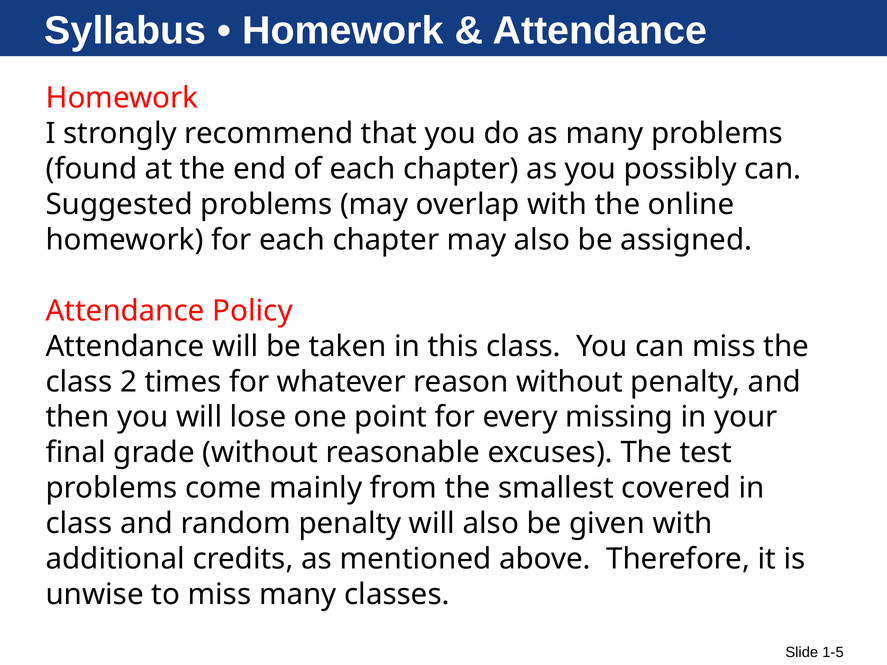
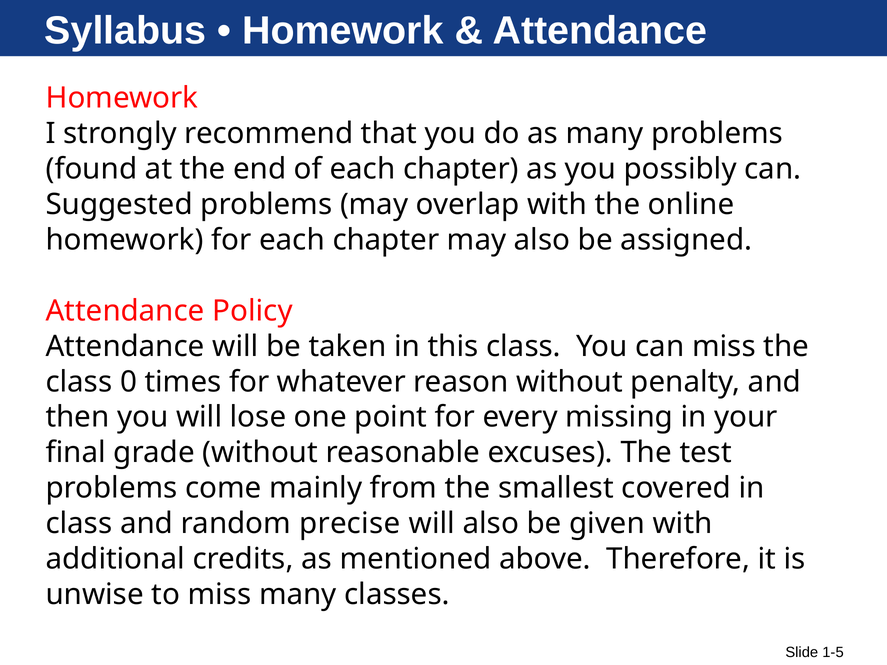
2: 2 -> 0
random penalty: penalty -> precise
